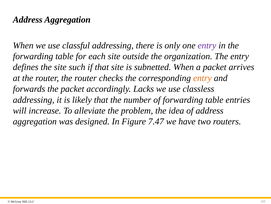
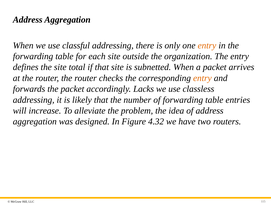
entry at (207, 45) colour: purple -> orange
such: such -> total
7.47: 7.47 -> 4.32
